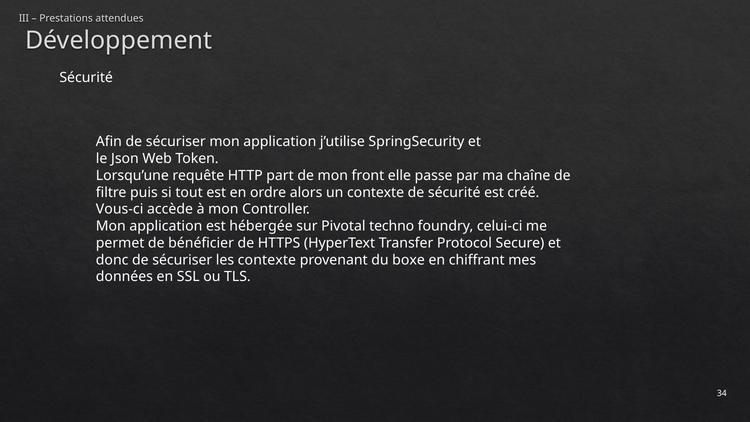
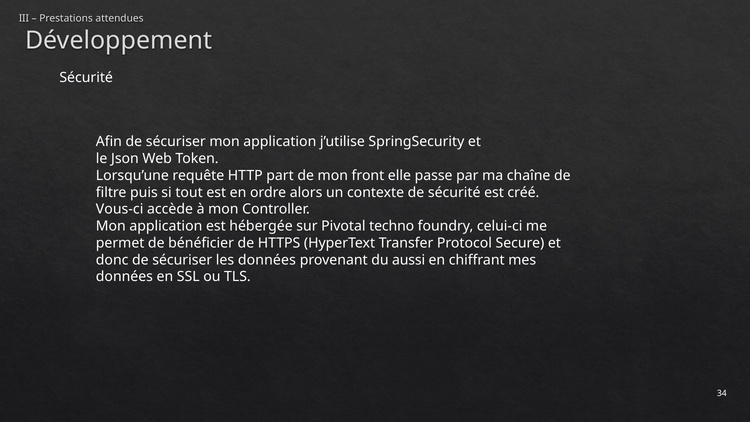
les contexte: contexte -> données
boxe: boxe -> aussi
